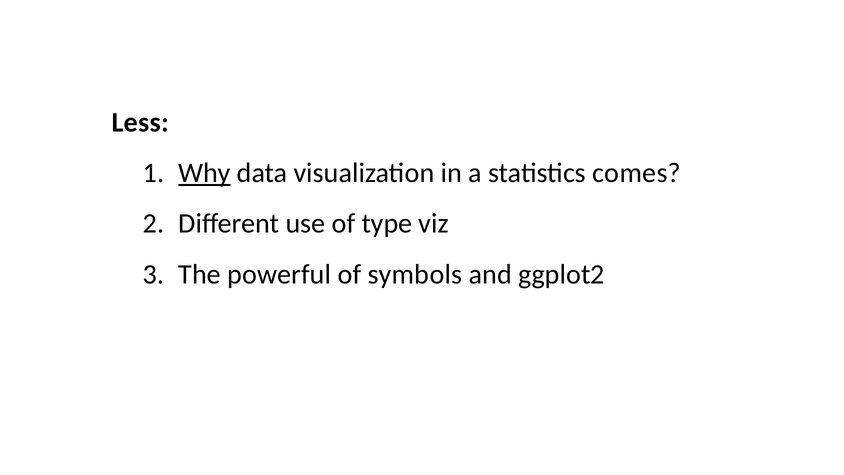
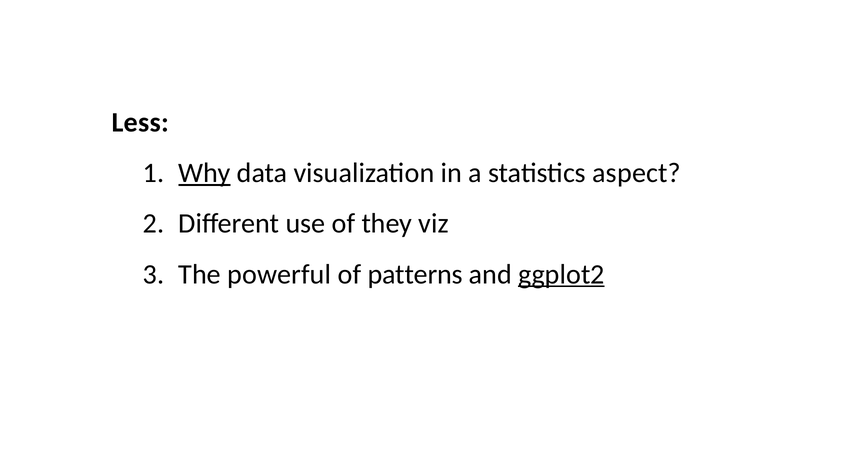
comes: comes -> aspect
type: type -> they
symbols: symbols -> patterns
ggplot2 underline: none -> present
